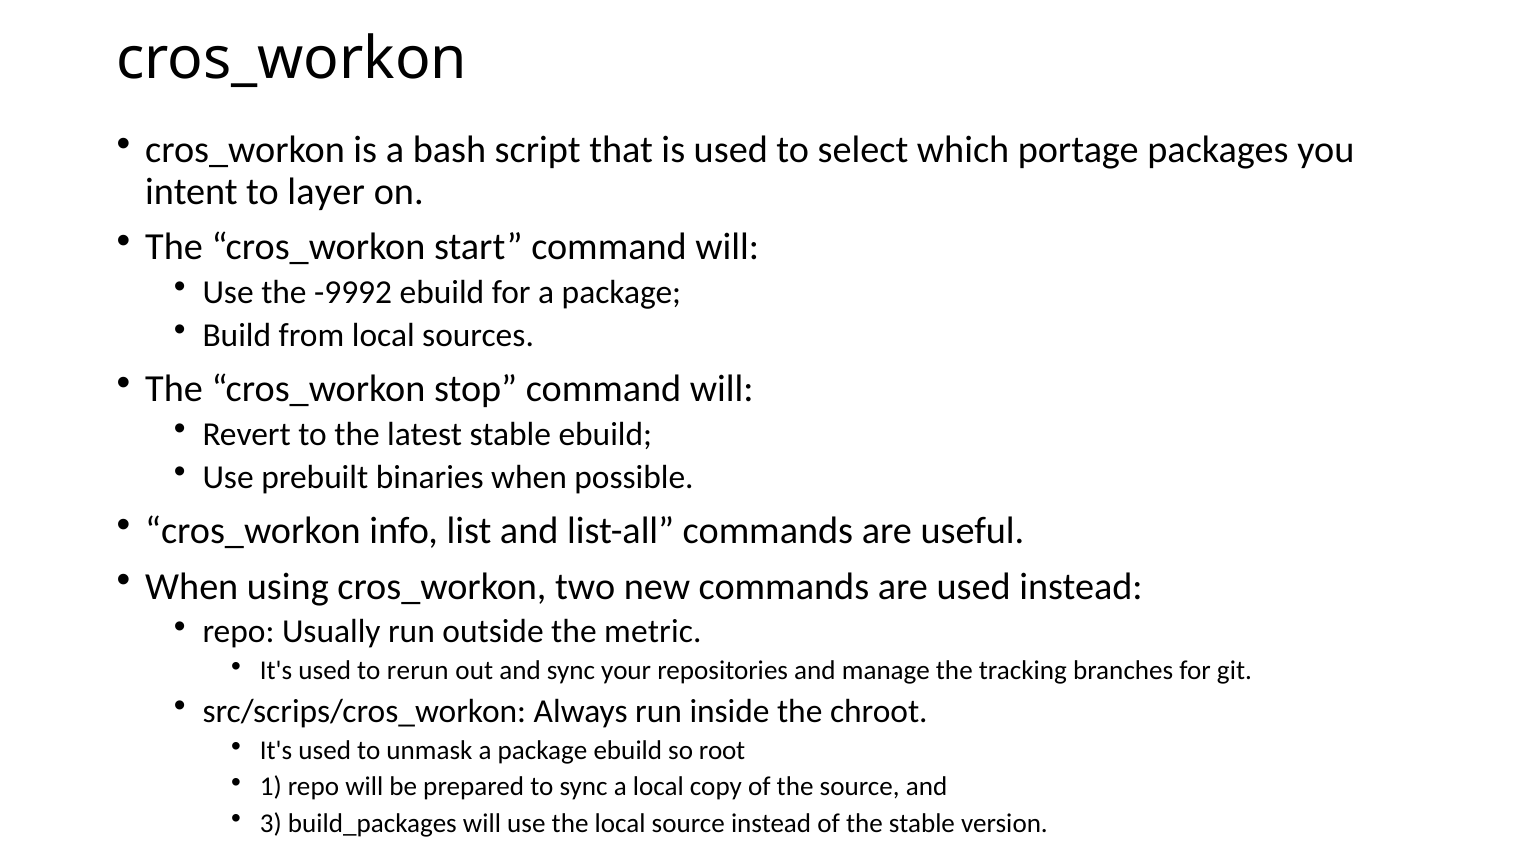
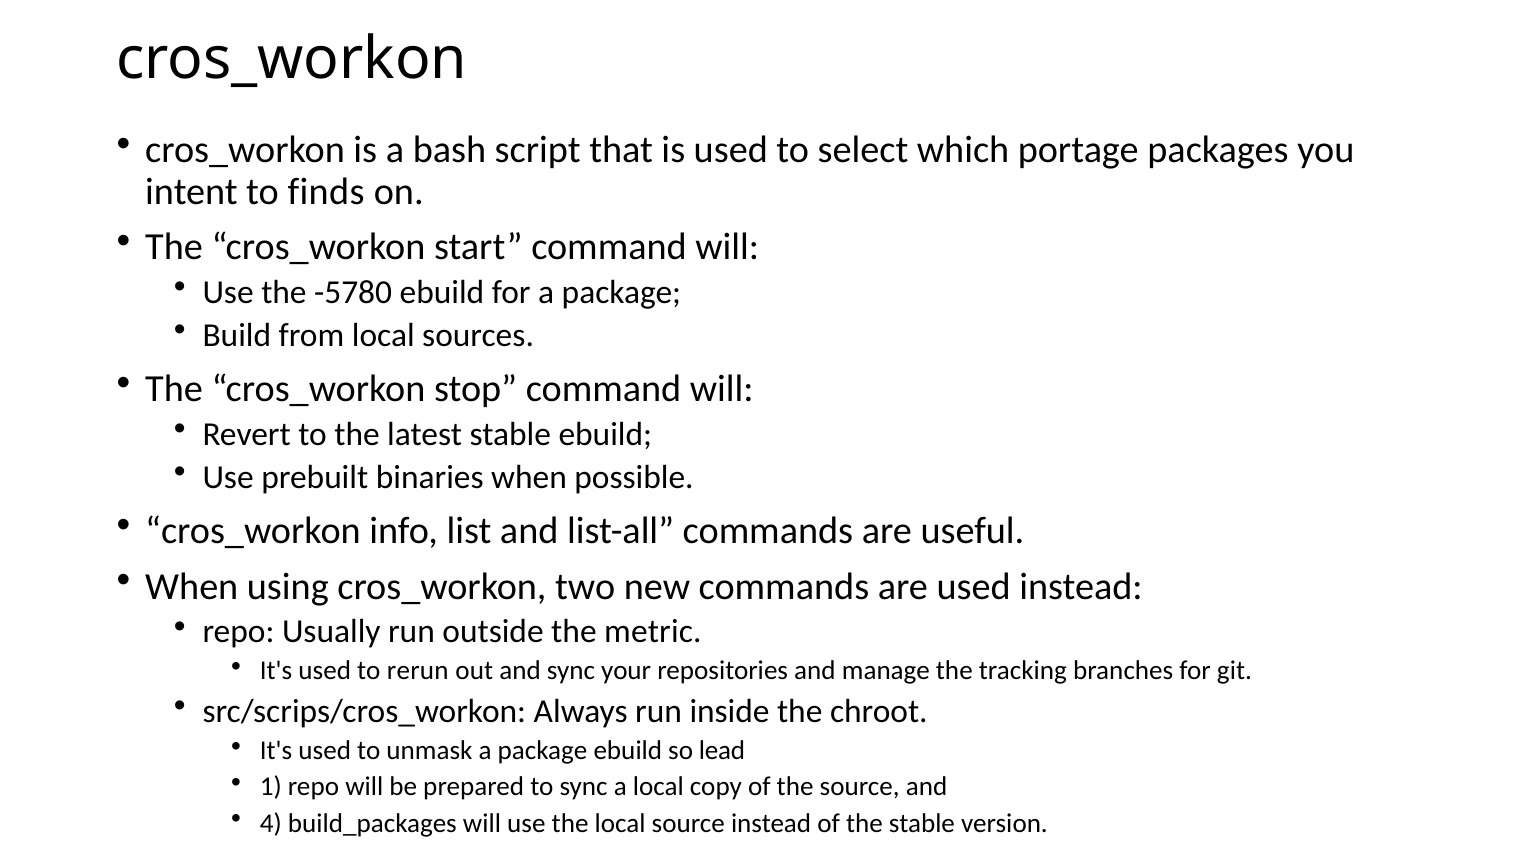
layer: layer -> finds
-9992: -9992 -> -5780
root: root -> lead
3: 3 -> 4
